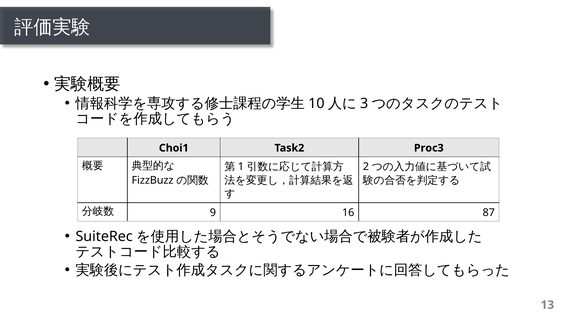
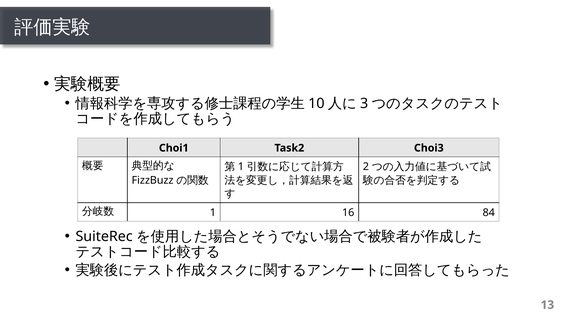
Proc3: Proc3 -> Choi3
9 at (213, 213): 9 -> 1
87: 87 -> 84
